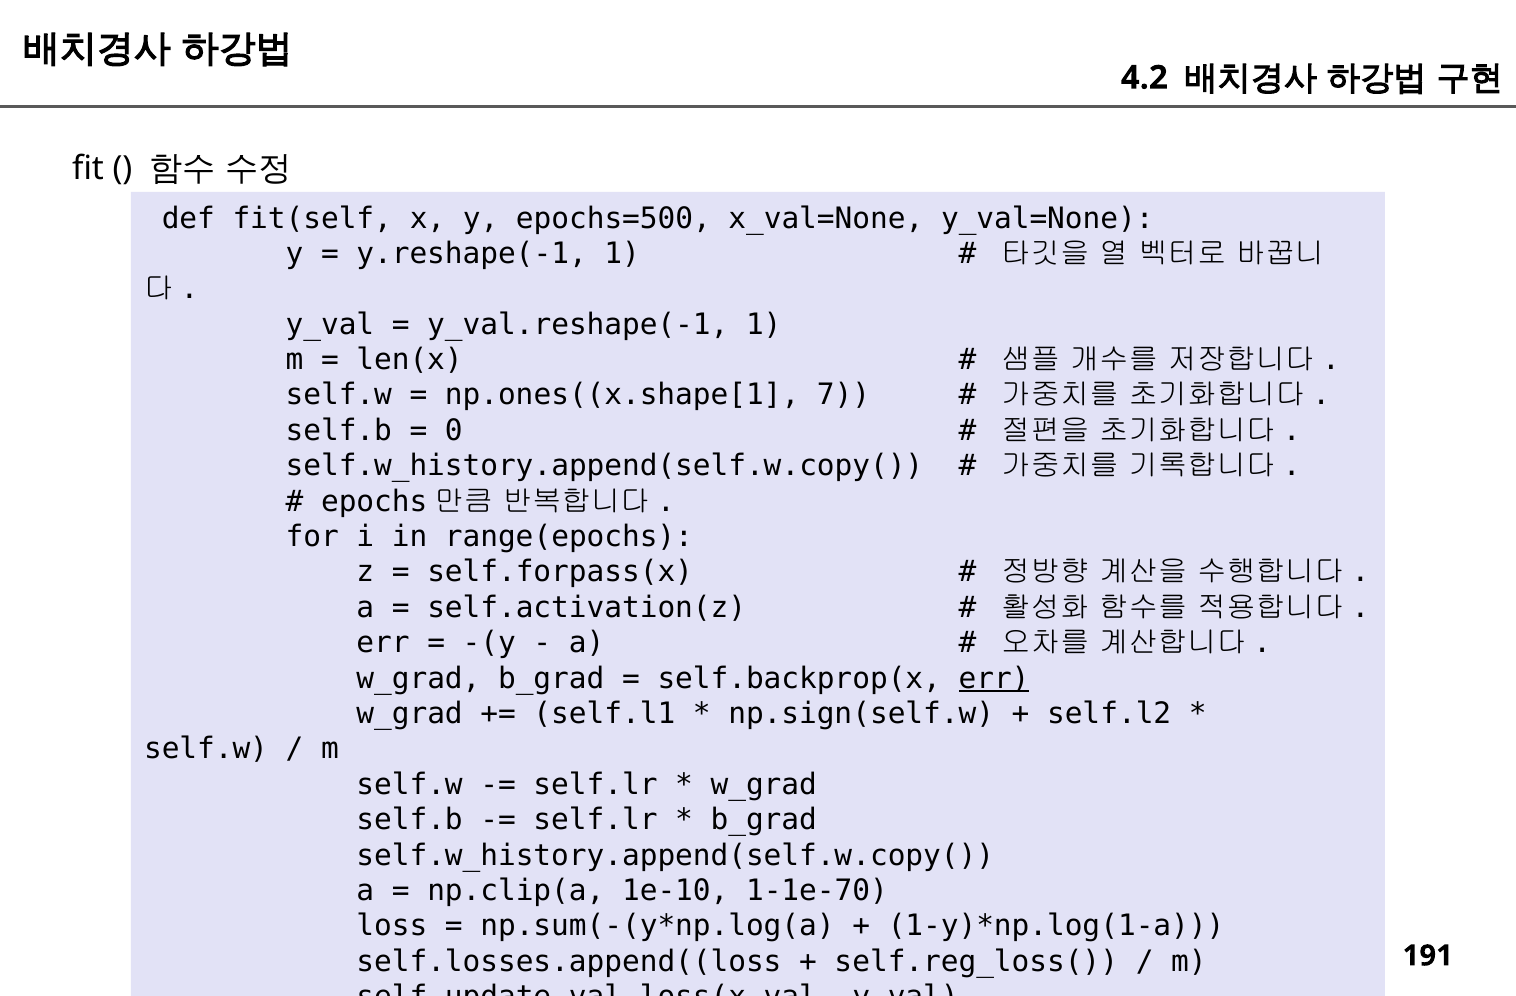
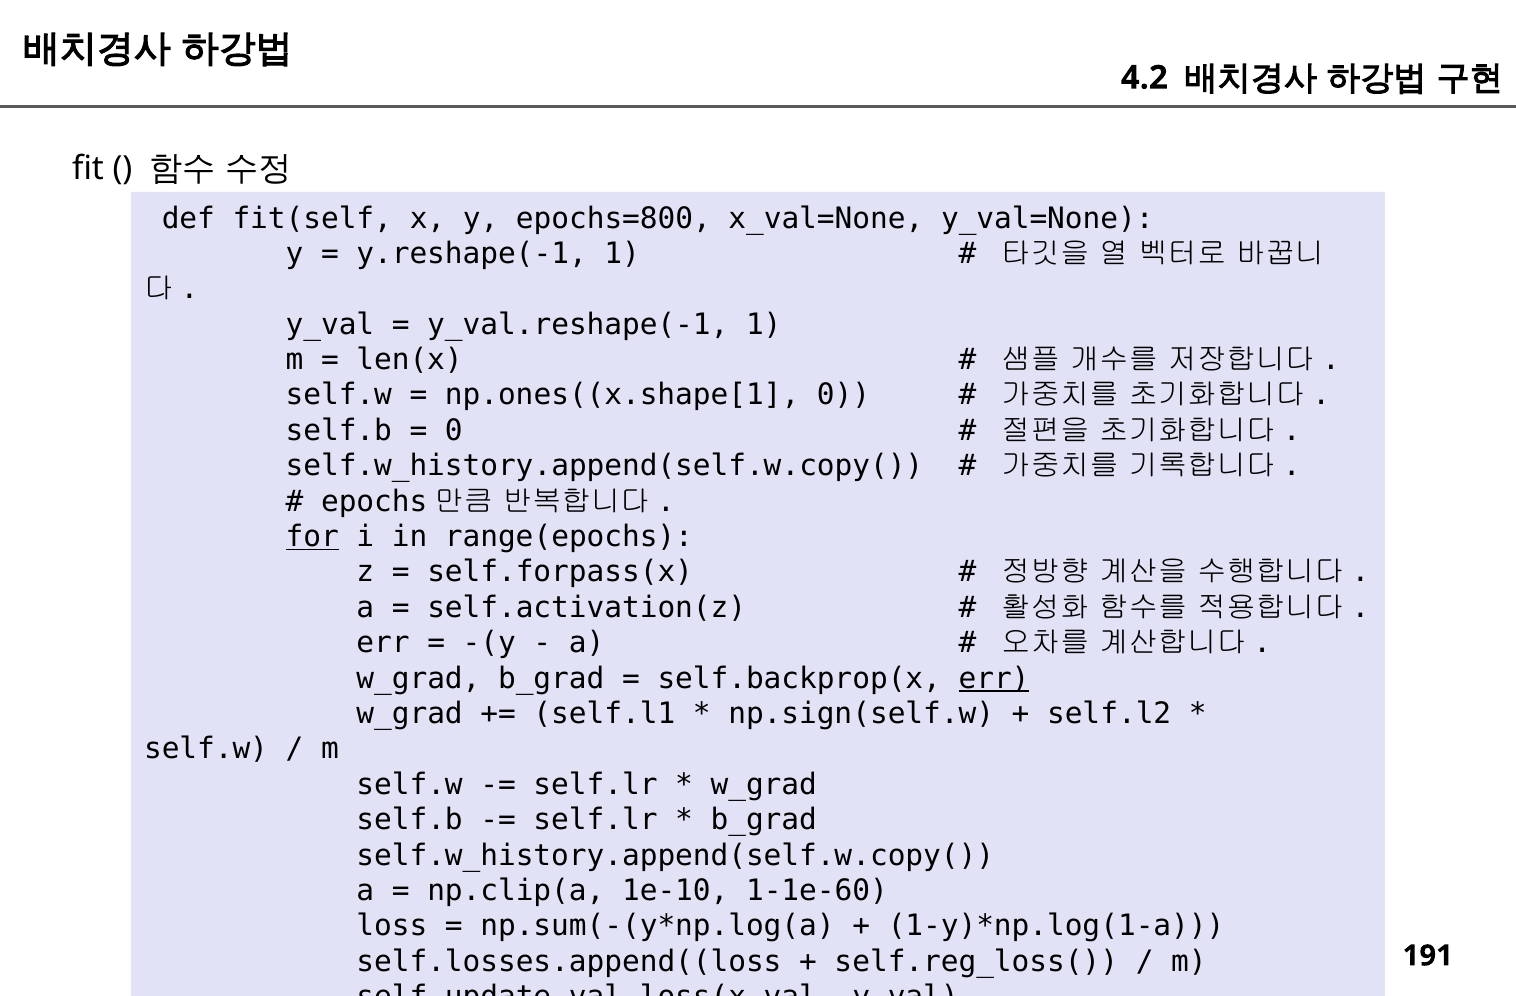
epochs=500: epochs=500 -> epochs=800
np.ones((x.shape[1 7: 7 -> 0
for underline: none -> present
1-1e-70: 1-1e-70 -> 1-1e-60
